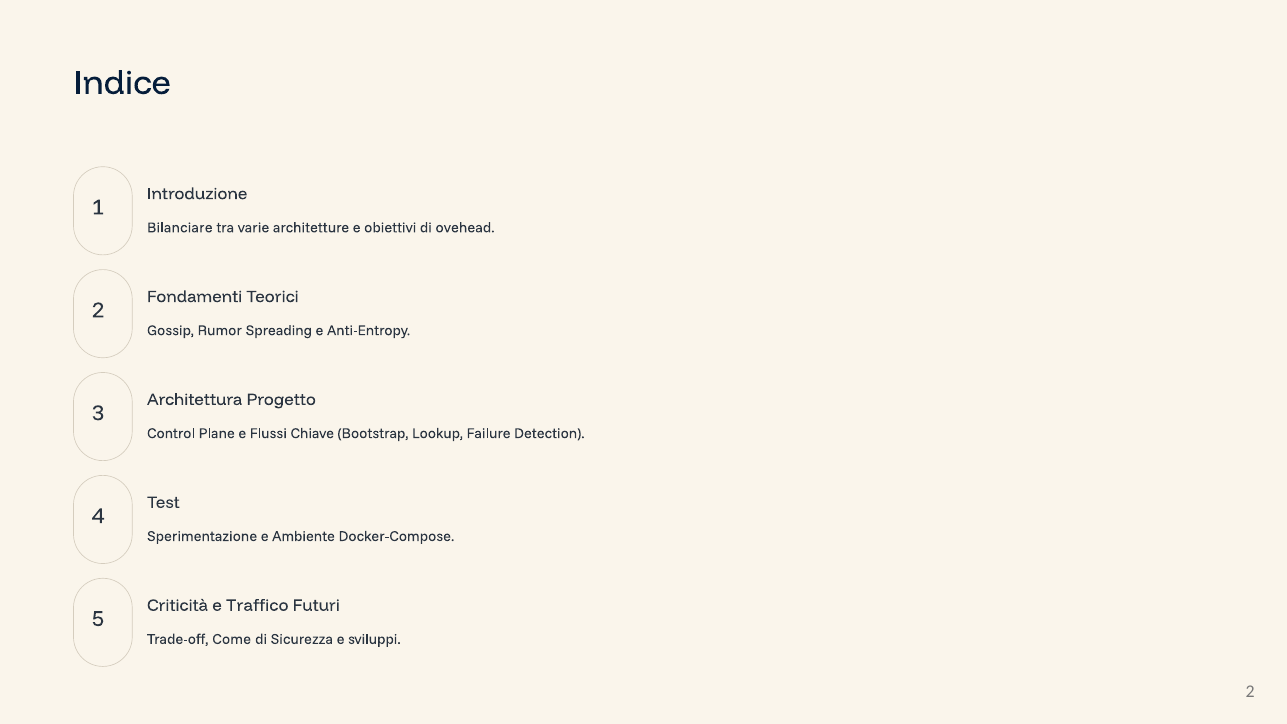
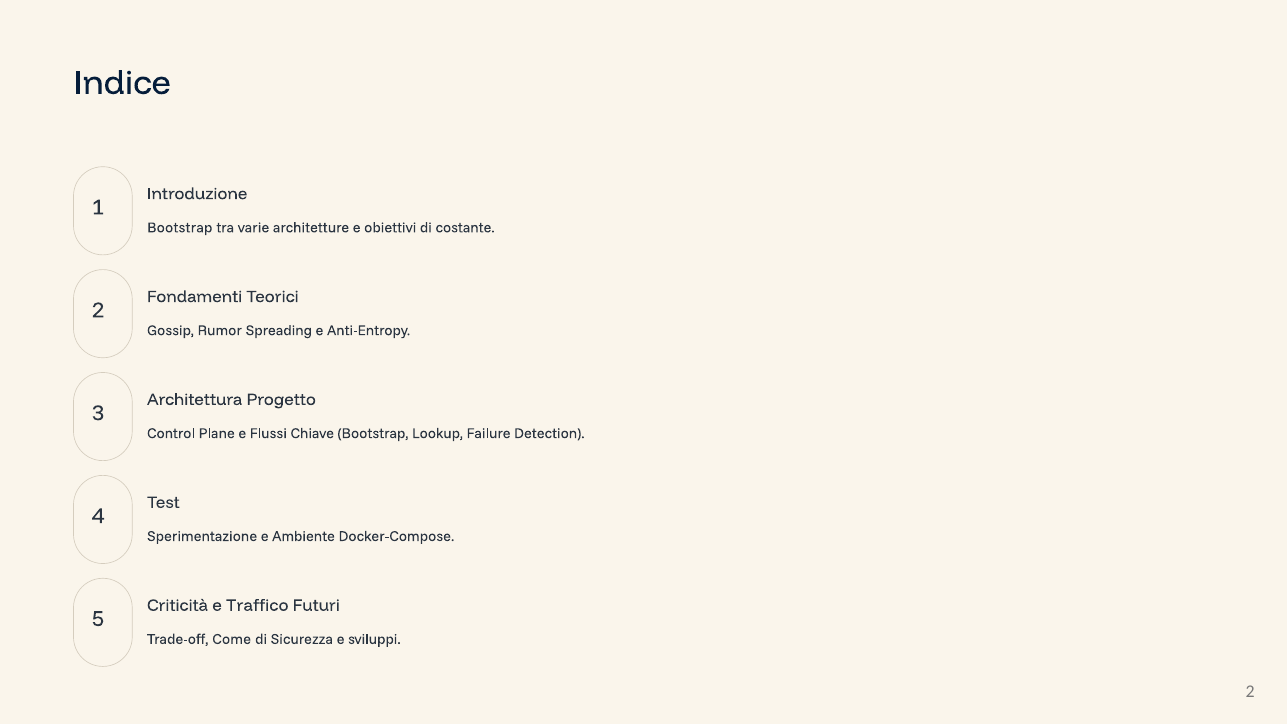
Bilanciare at (180, 228): Bilanciare -> Bootstrap
ovehead: ovehead -> costante
